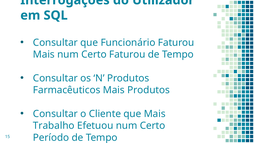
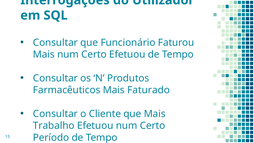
Certo Faturou: Faturou -> Efetuou
Mais Produtos: Produtos -> Faturado
